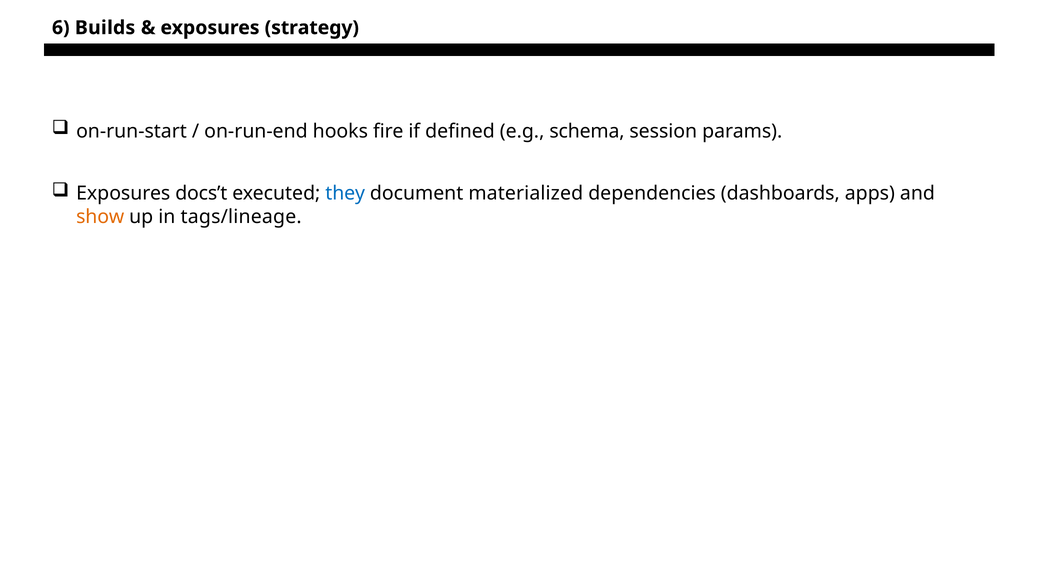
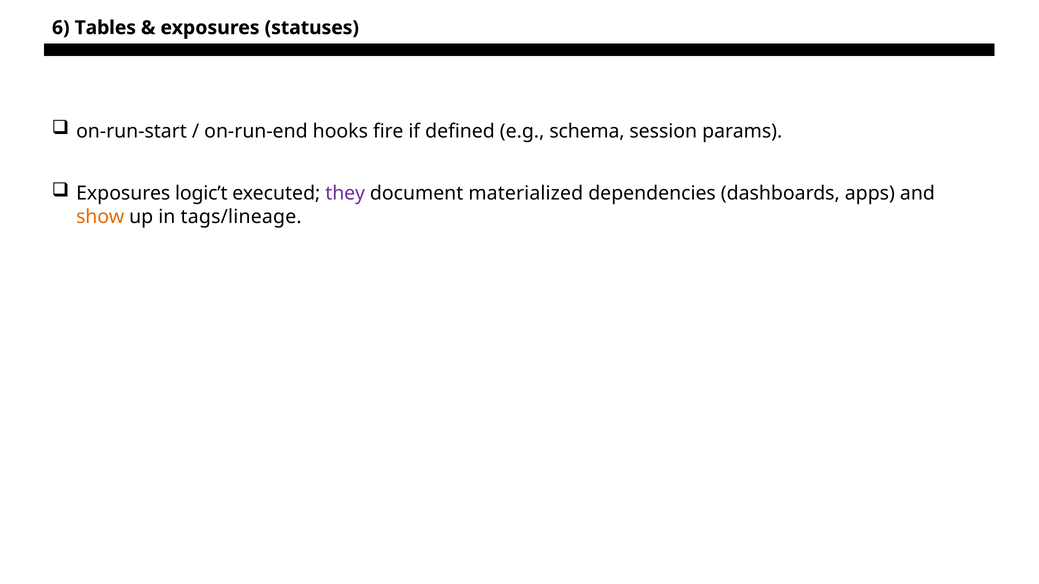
Builds: Builds -> Tables
strategy: strategy -> statuses
docs’t: docs’t -> logic’t
they colour: blue -> purple
